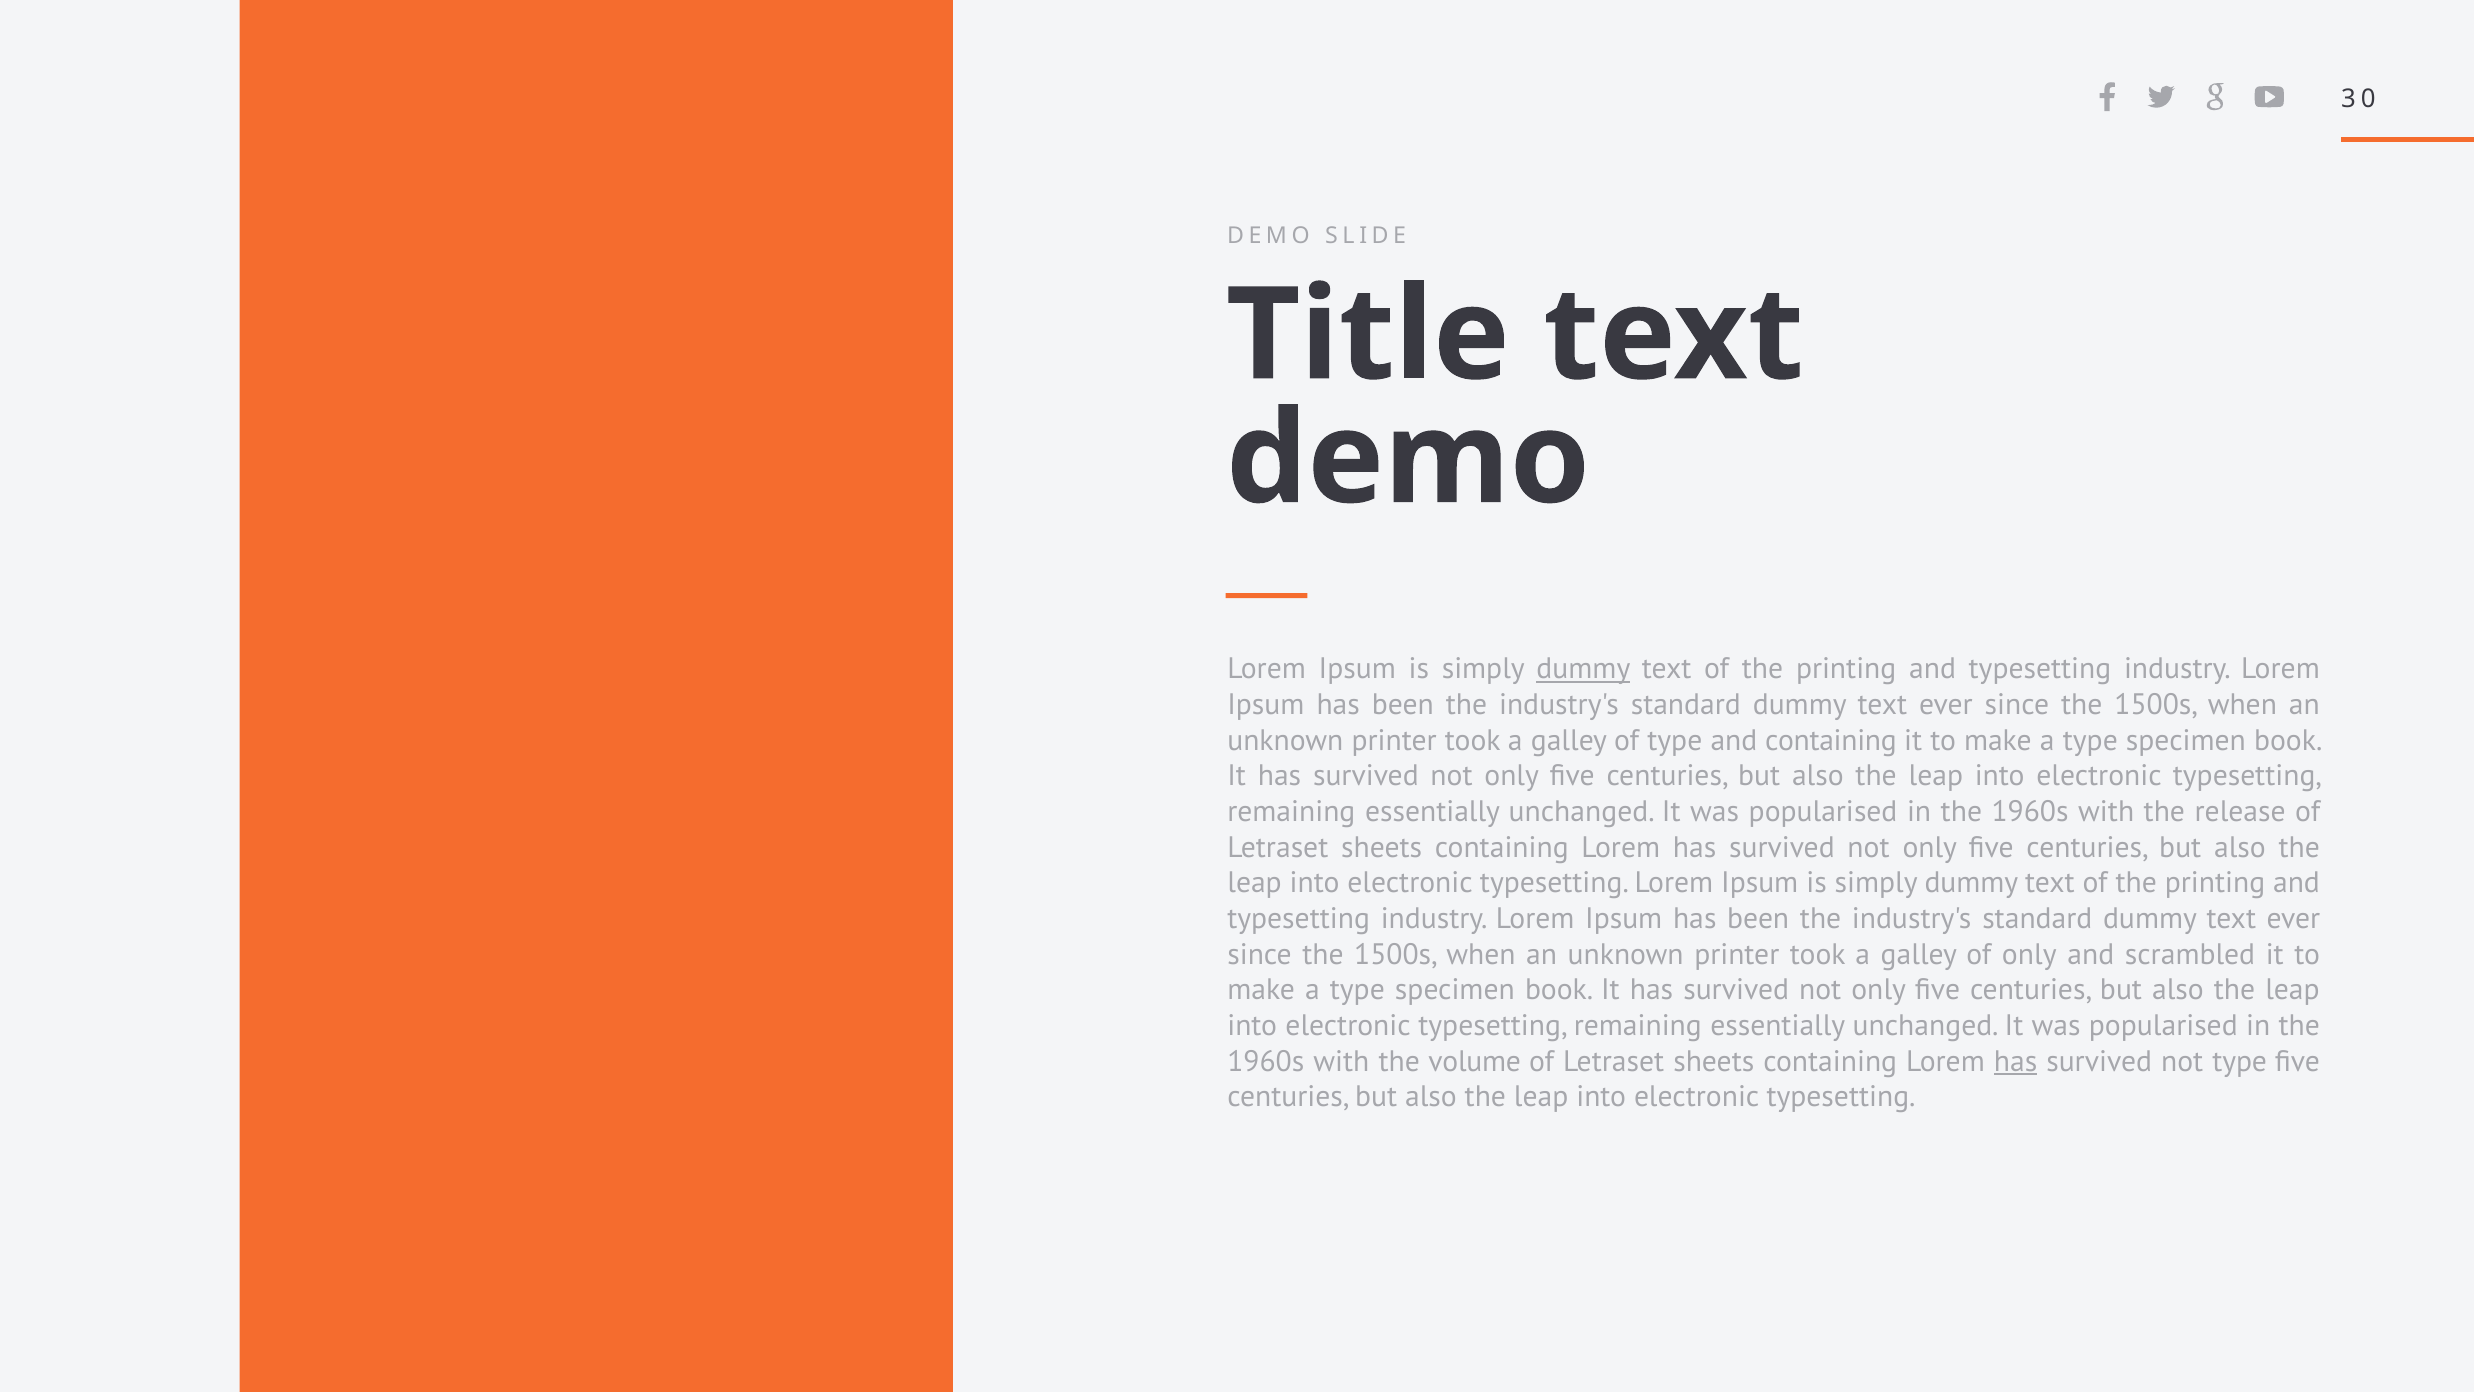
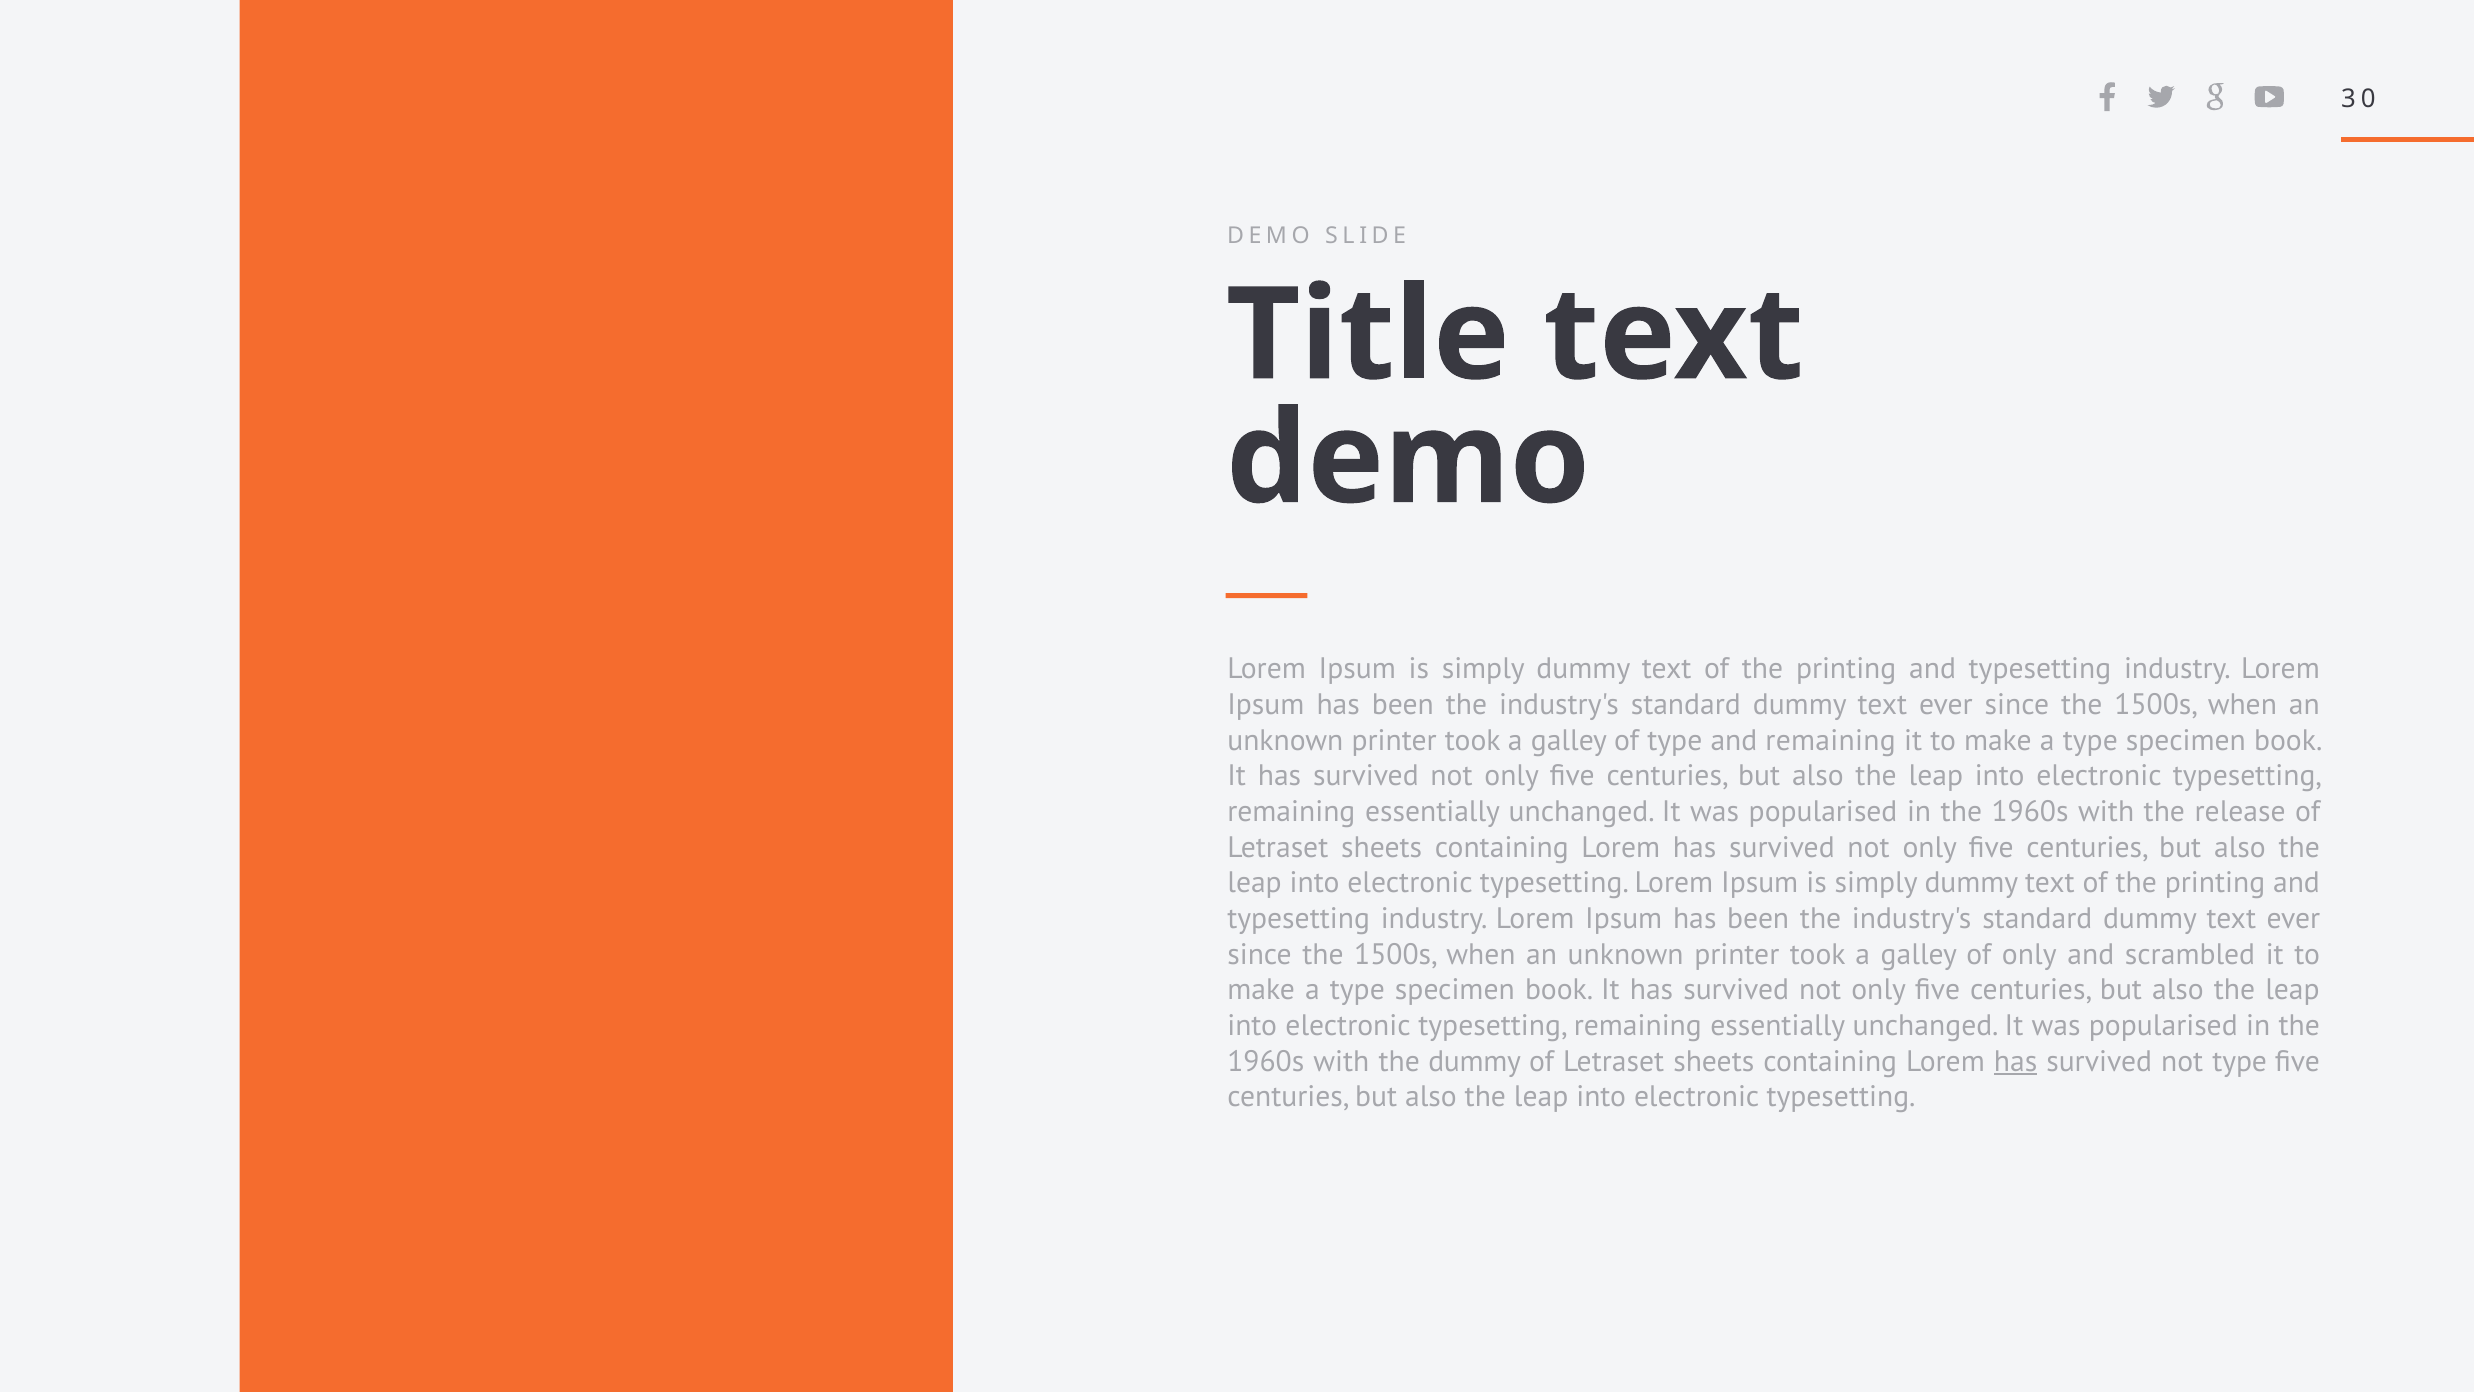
dummy at (1583, 669) underline: present -> none
and containing: containing -> remaining
the volume: volume -> dummy
